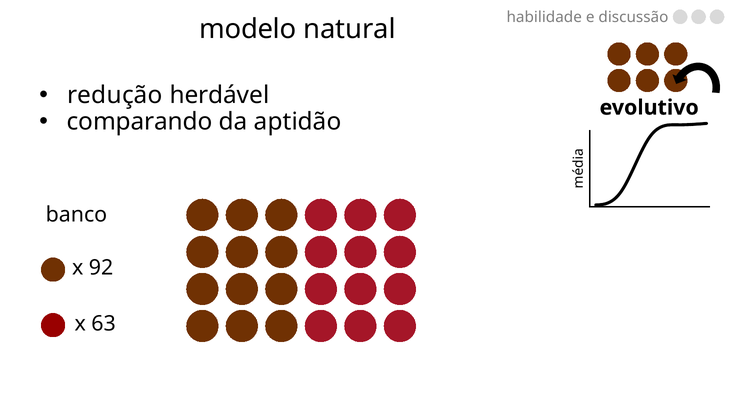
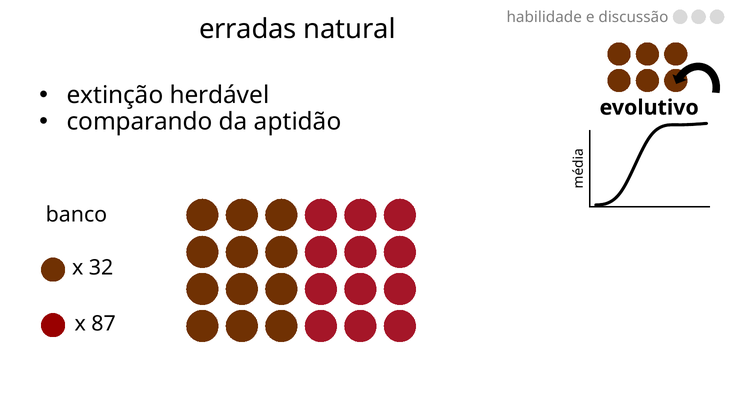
modelo: modelo -> erradas
redução: redução -> extinção
92: 92 -> 32
63: 63 -> 87
